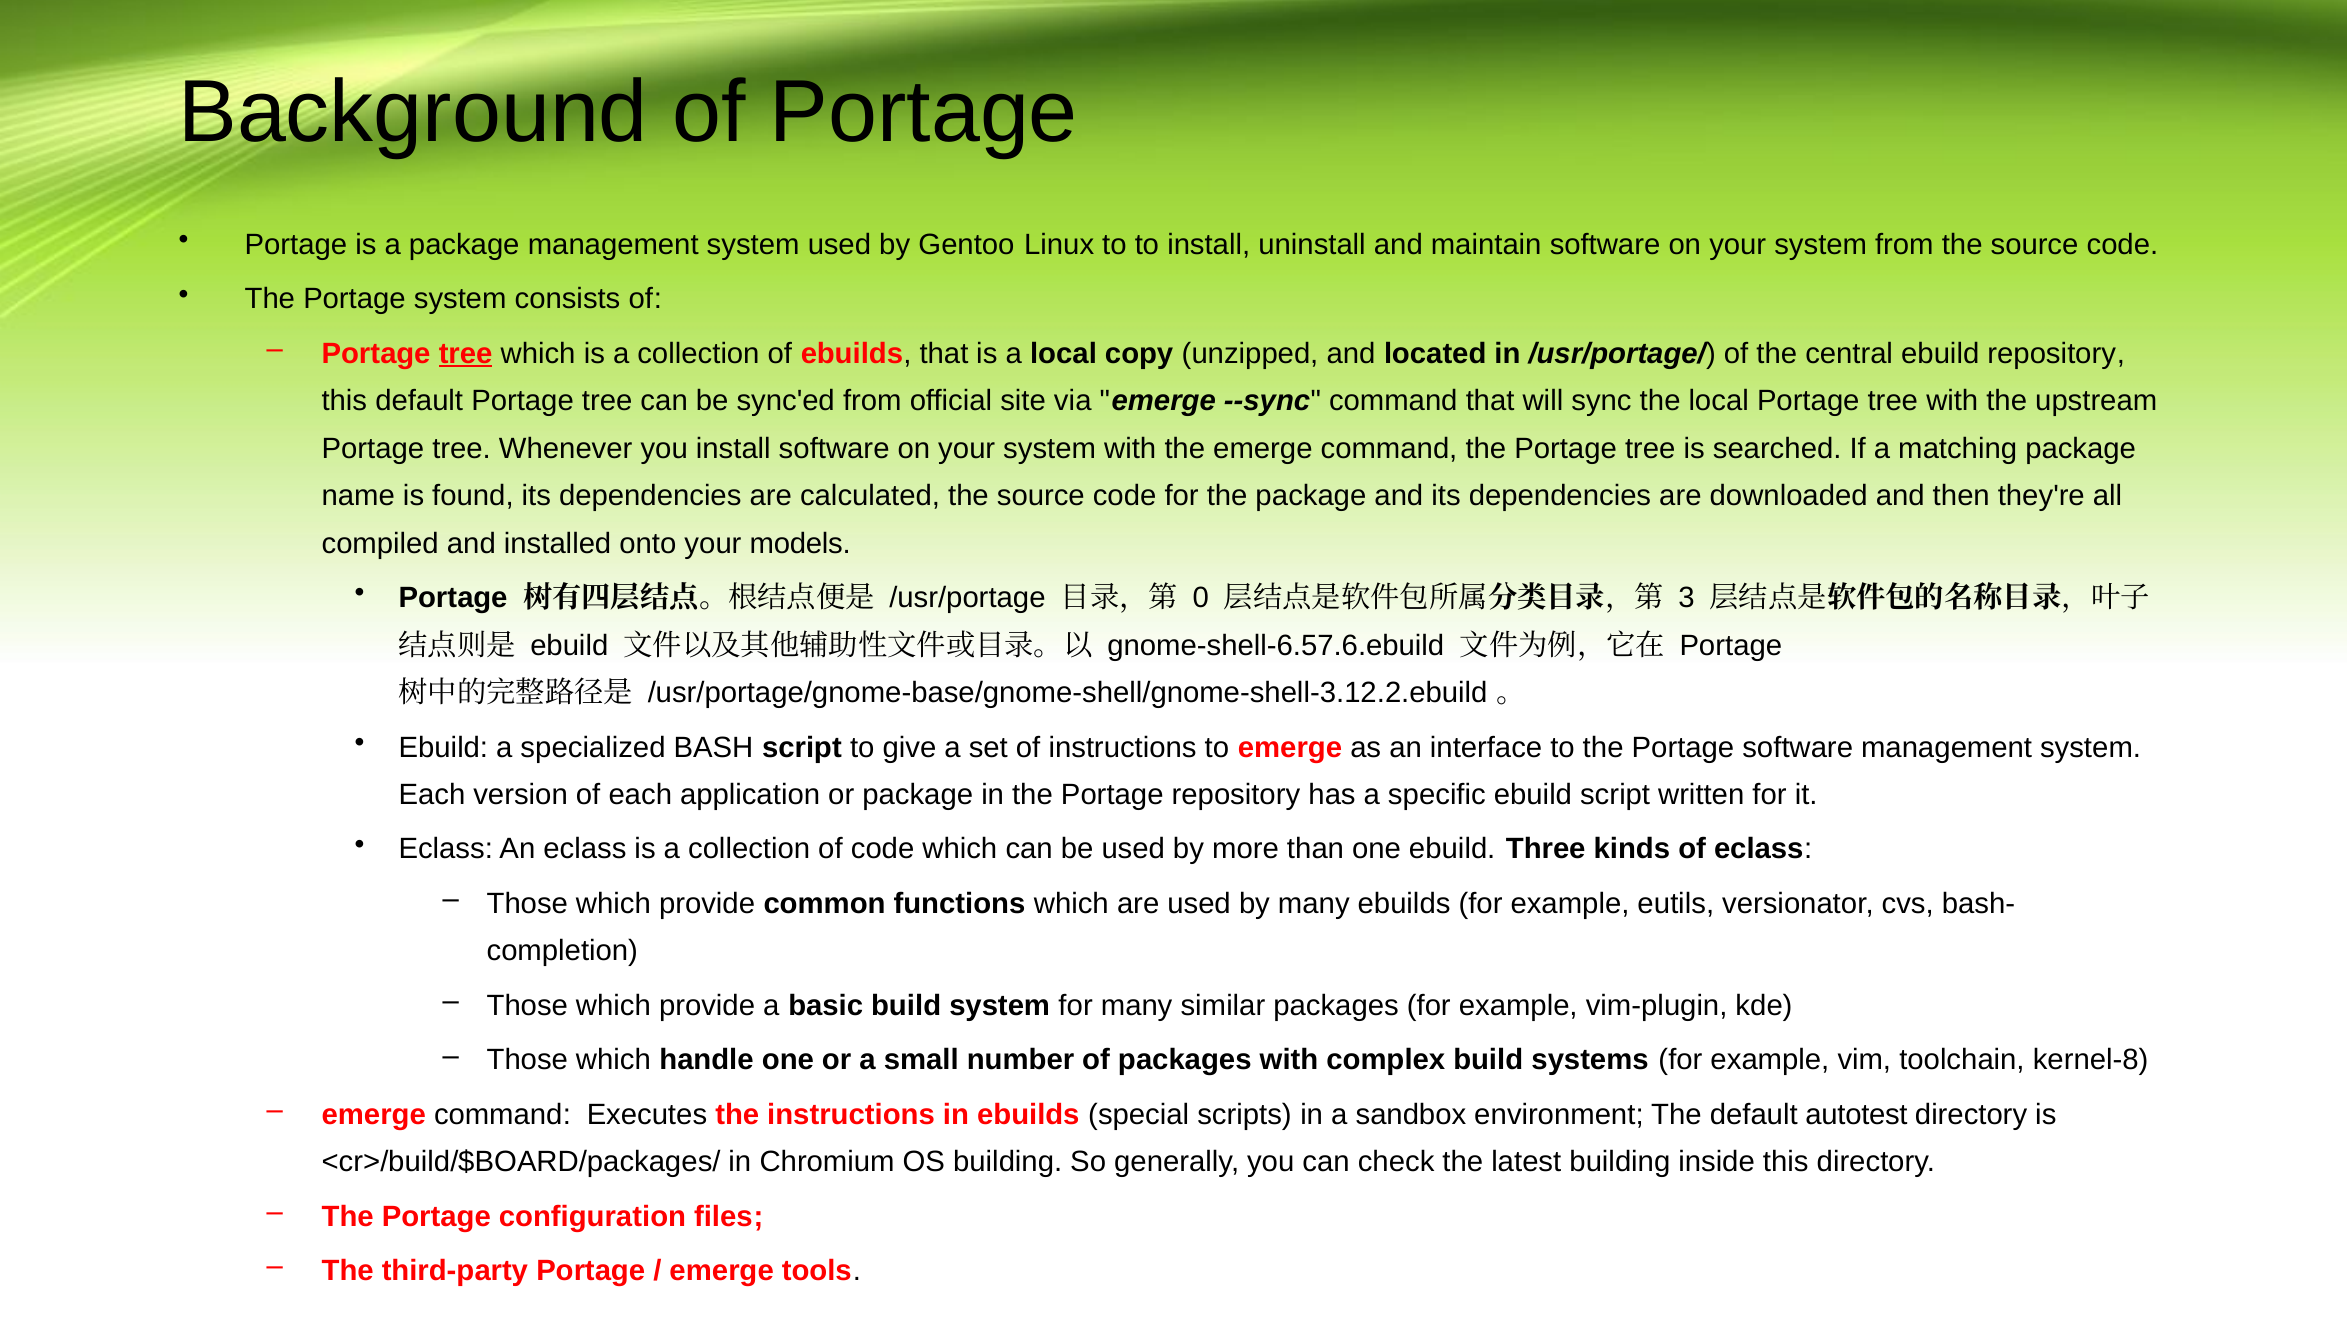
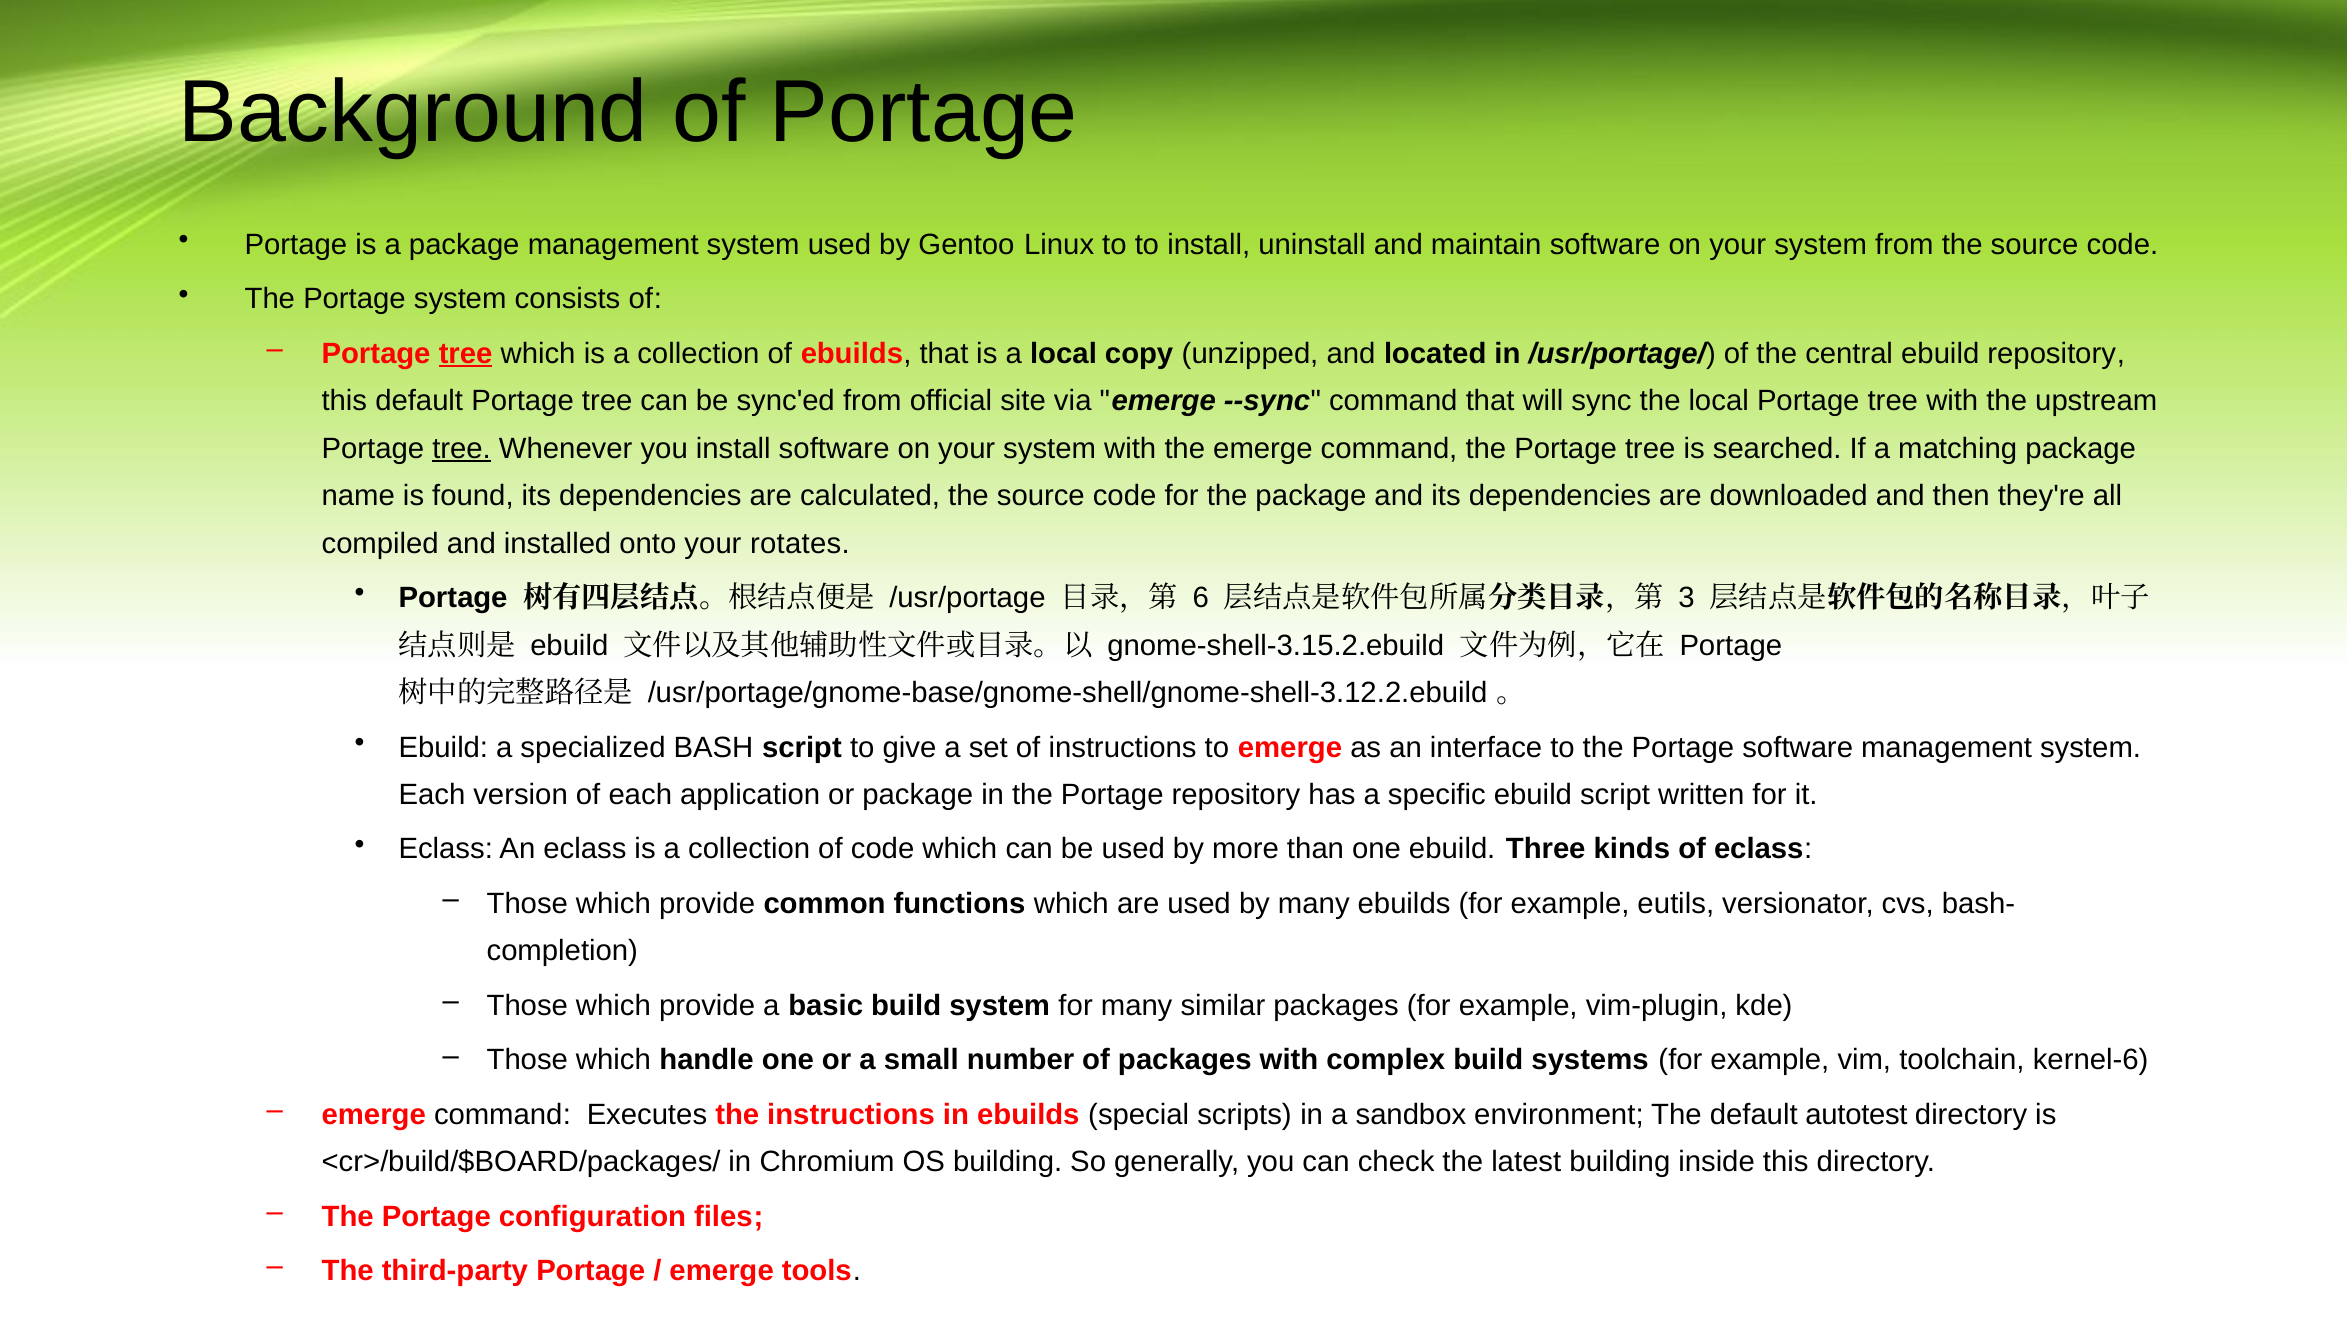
tree at (462, 449) underline: none -> present
models: models -> rotates
0: 0 -> 6
gnome-shell-6.57.6.ebuild: gnome-shell-6.57.6.ebuild -> gnome-shell-3.15.2.ebuild
kernel-8: kernel-8 -> kernel-6
